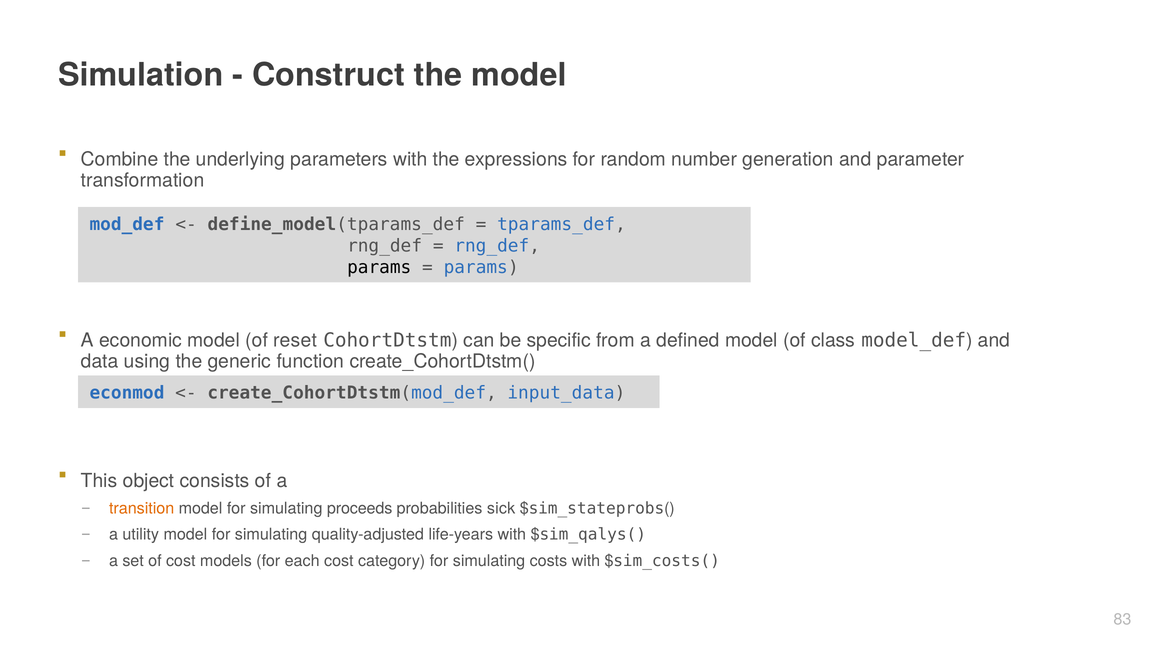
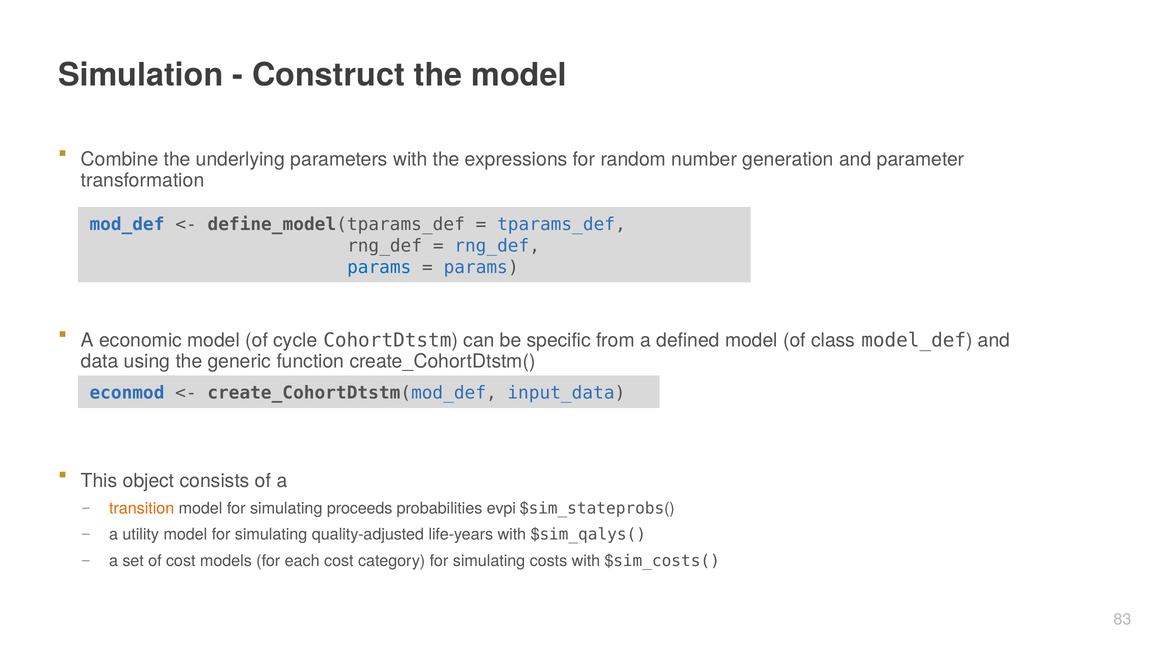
params at (379, 267) colour: black -> blue
reset: reset -> cycle
sick: sick -> evpi
